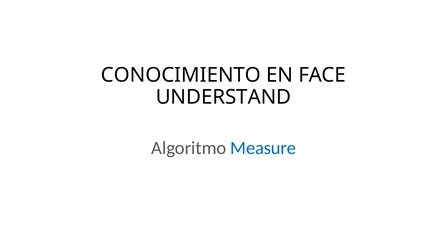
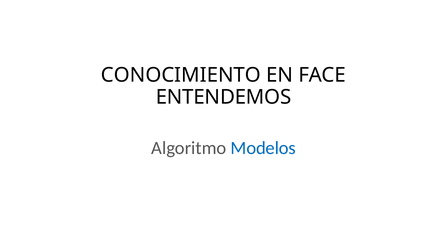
UNDERSTAND: UNDERSTAND -> ENTENDEMOS
Measure: Measure -> Modelos
